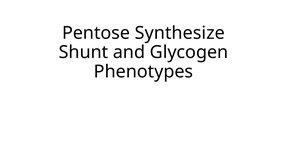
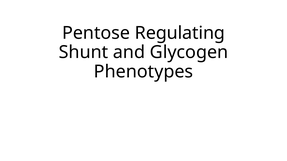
Synthesize: Synthesize -> Regulating
